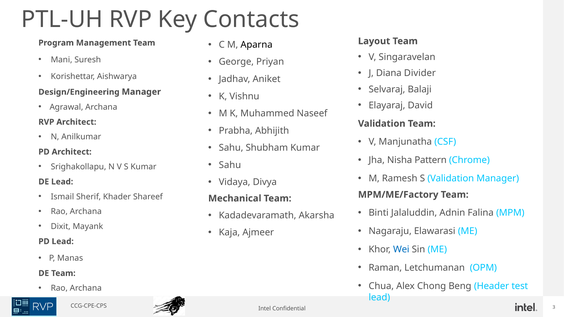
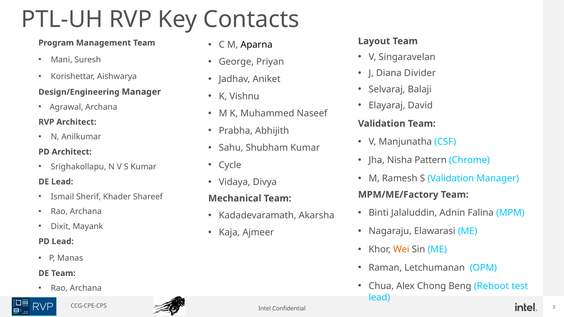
Sahu at (230, 165): Sahu -> Cycle
Wei colour: blue -> orange
Header: Header -> Reboot
